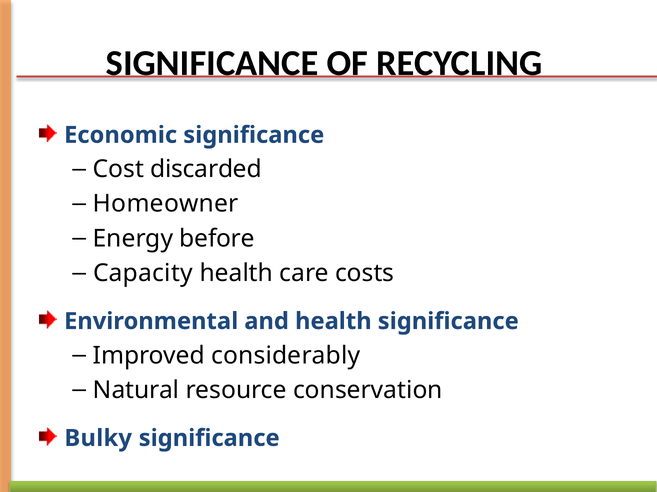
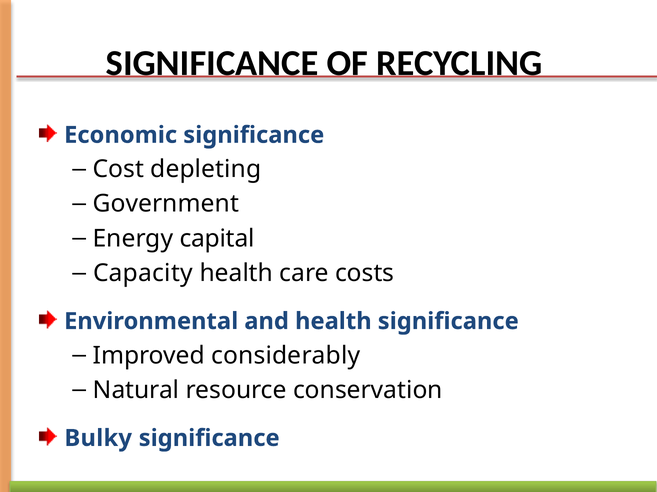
discarded: discarded -> depleting
Homeowner: Homeowner -> Government
before: before -> capital
